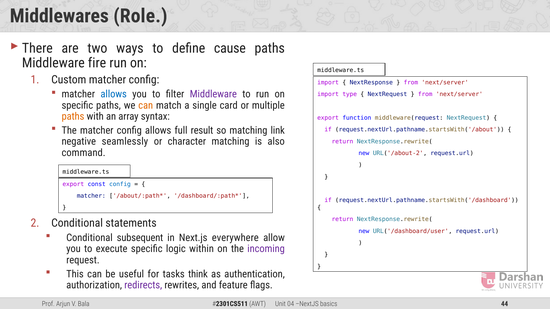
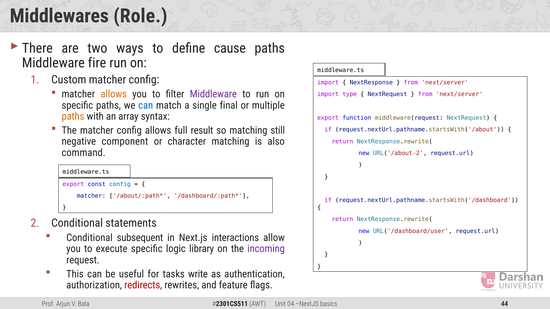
allows at (114, 94) colour: blue -> orange
can at (146, 105) colour: orange -> blue
card: card -> final
link: link -> still
seamlessly: seamlessly -> component
everywhere: everywhere -> interactions
within: within -> library
think: think -> write
redirects colour: purple -> red
